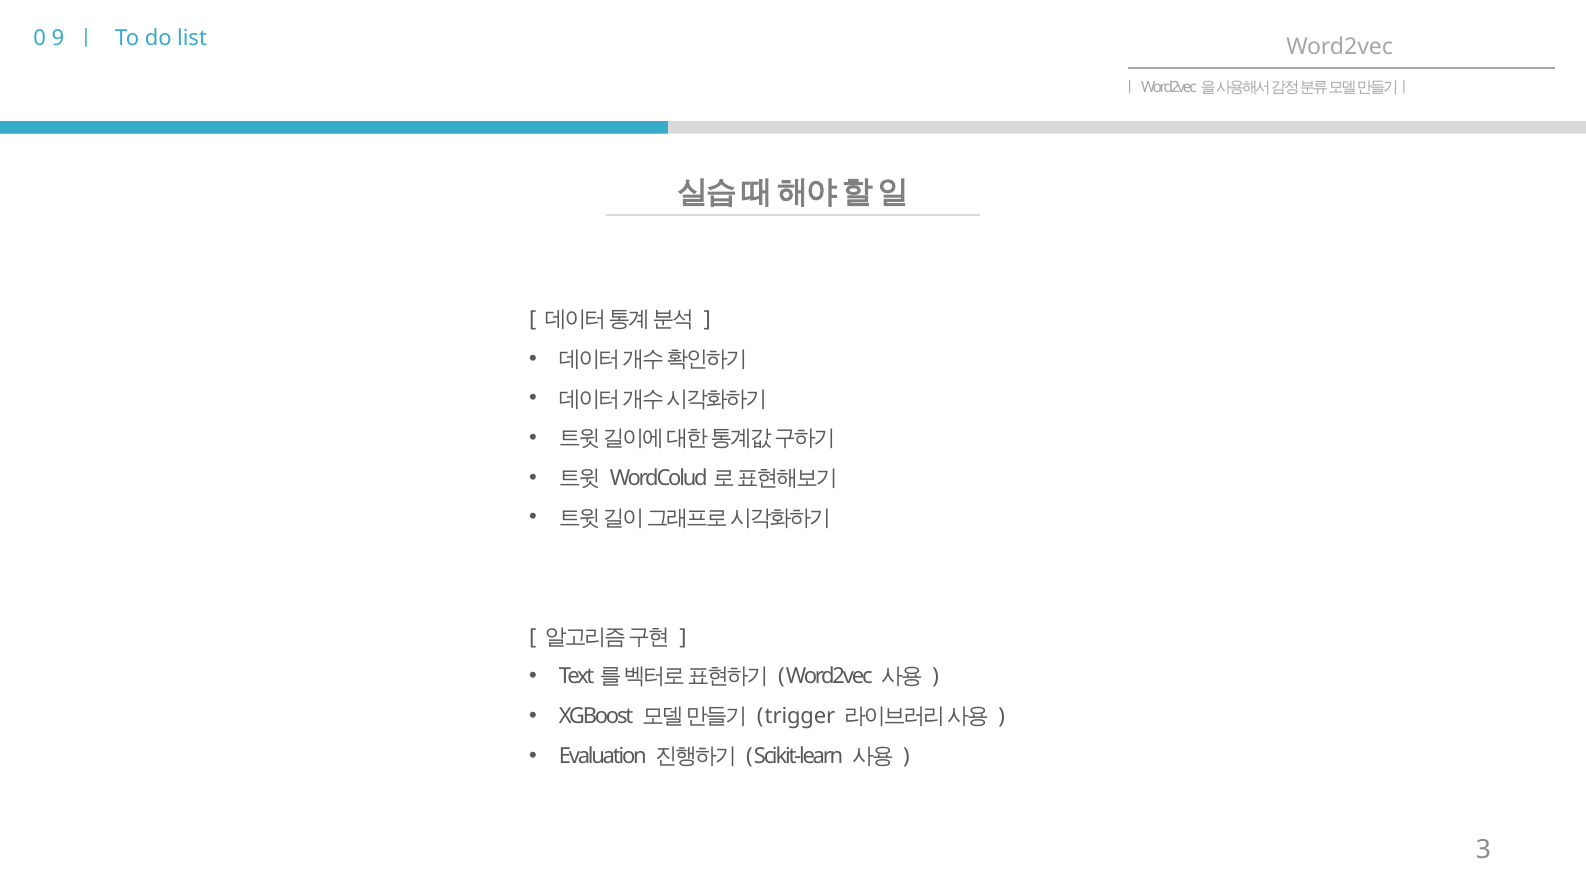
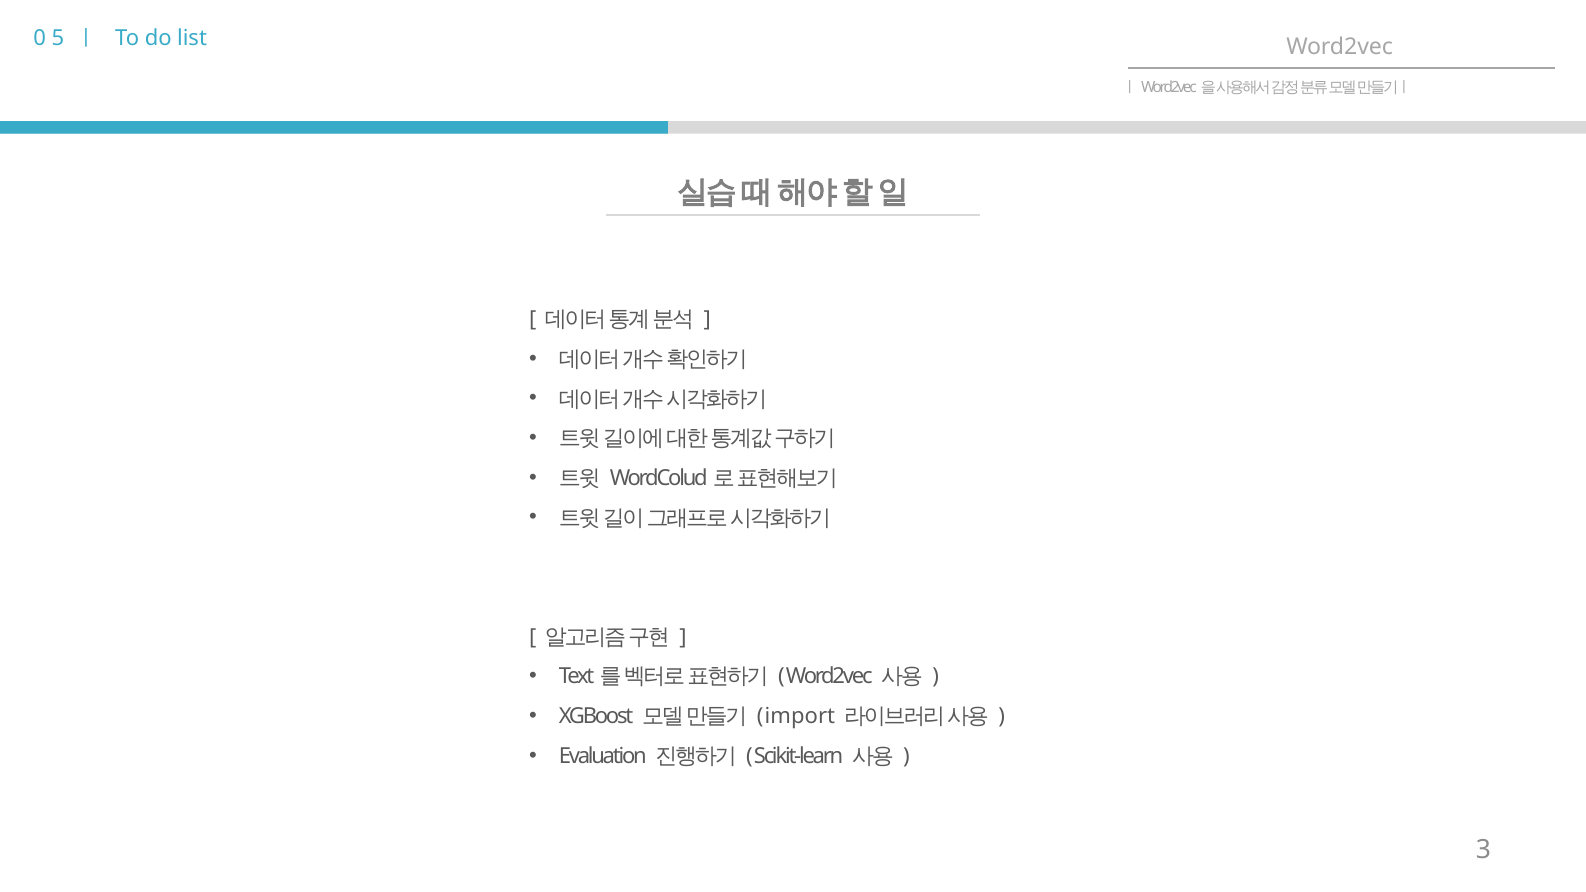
9: 9 -> 5
trigger: trigger -> import
